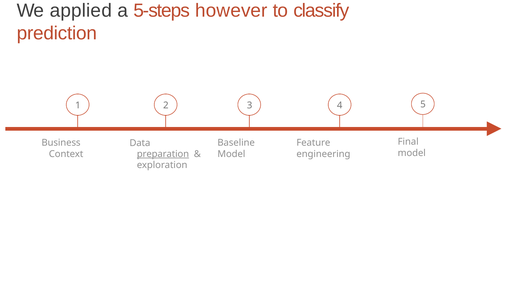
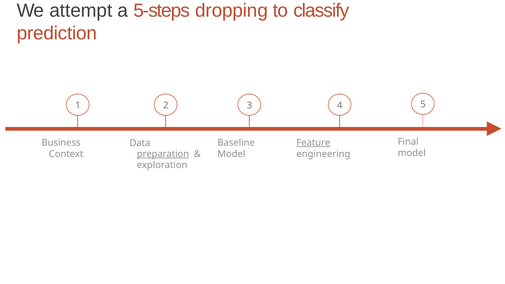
applied: applied -> attempt
however: however -> dropping
Feature underline: none -> present
